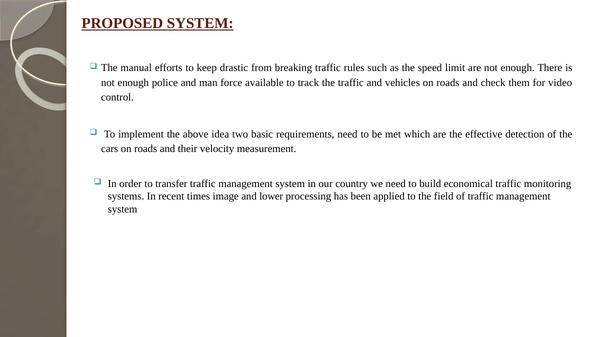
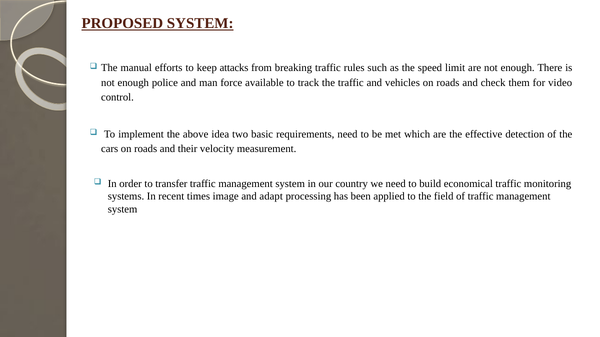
drastic: drastic -> attacks
lower: lower -> adapt
